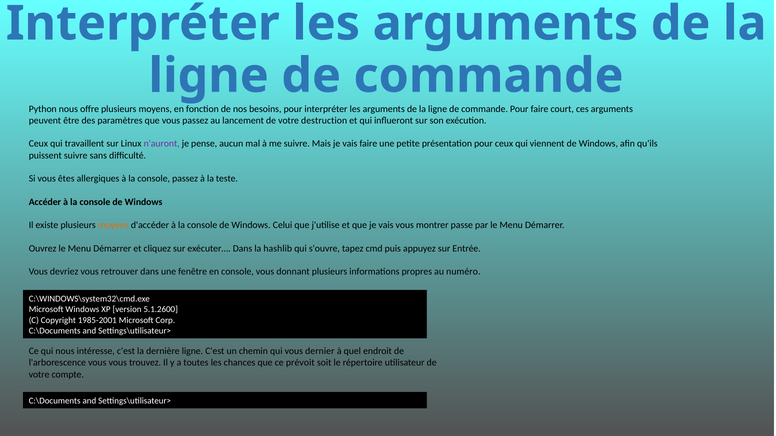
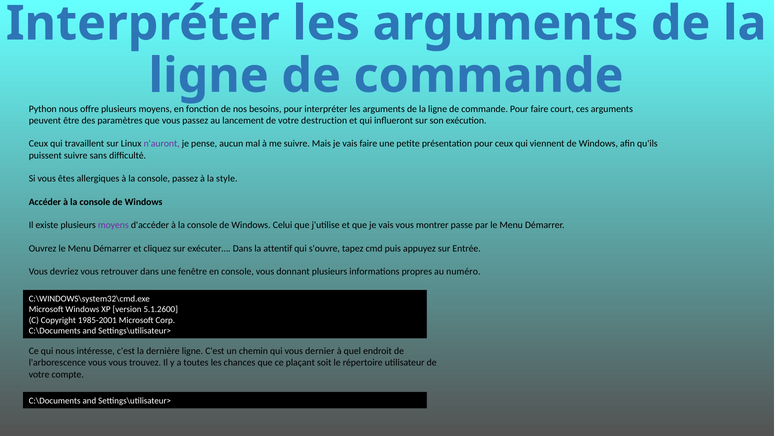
teste: teste -> style
moyens at (113, 225) colour: orange -> purple
hashlib: hashlib -> attentif
prévoit: prévoit -> plaçant
